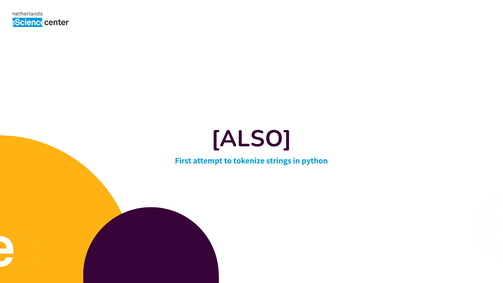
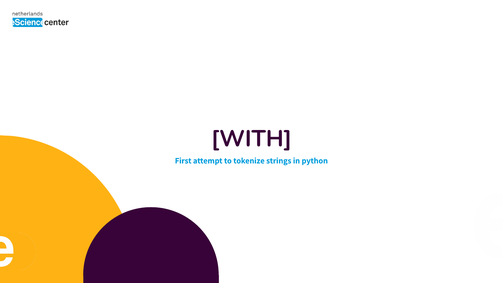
ALSO: ALSO -> WITH
